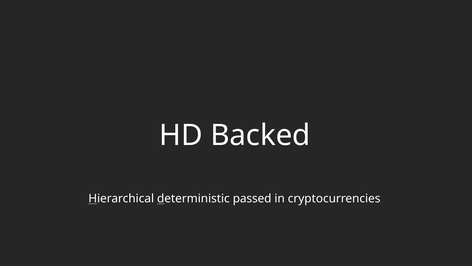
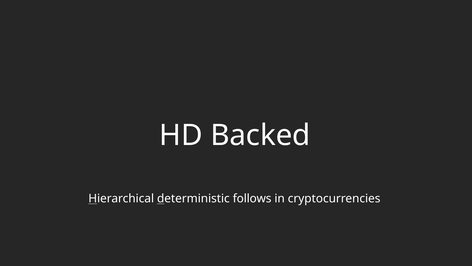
passed: passed -> follows
